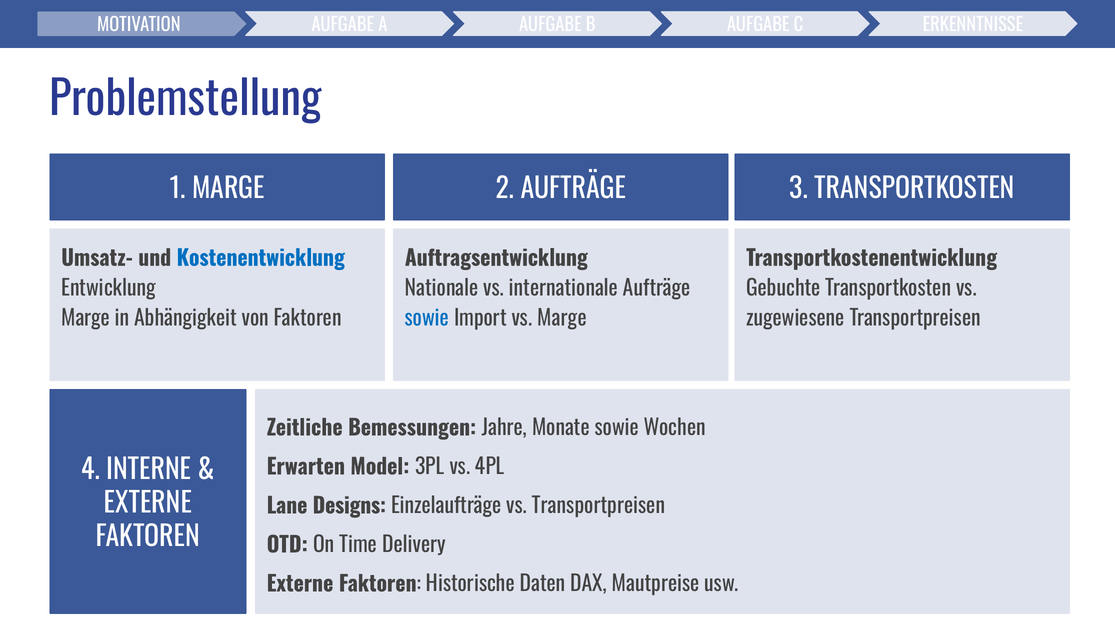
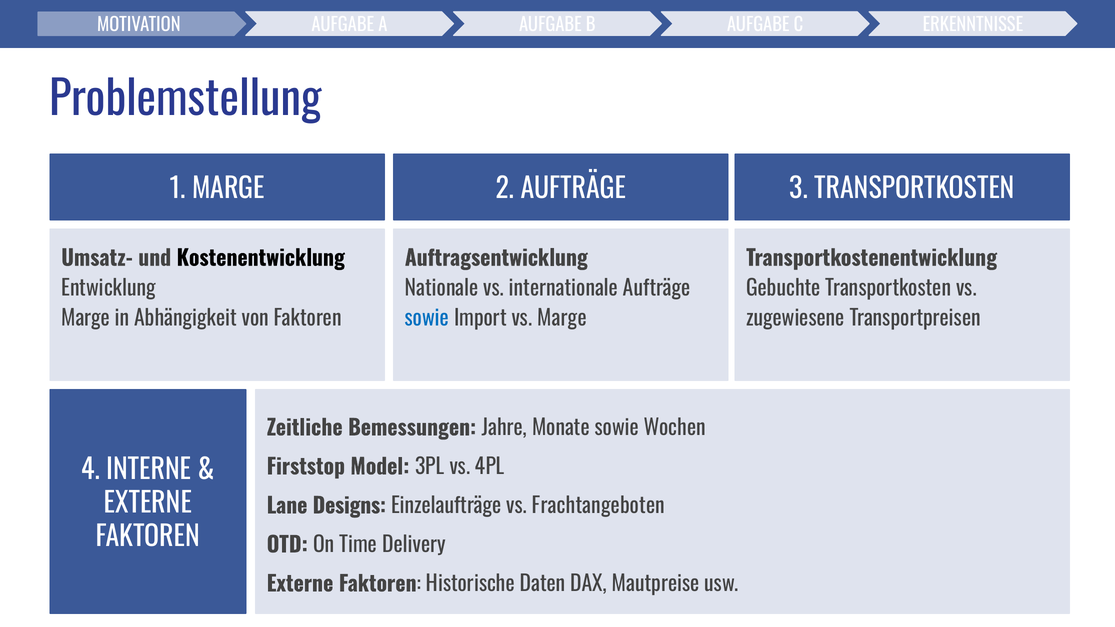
Kostenentwicklung colour: blue -> black
Erwarten: Erwarten -> Firststop
vs Transportpreisen: Transportpreisen -> Frachtangeboten
